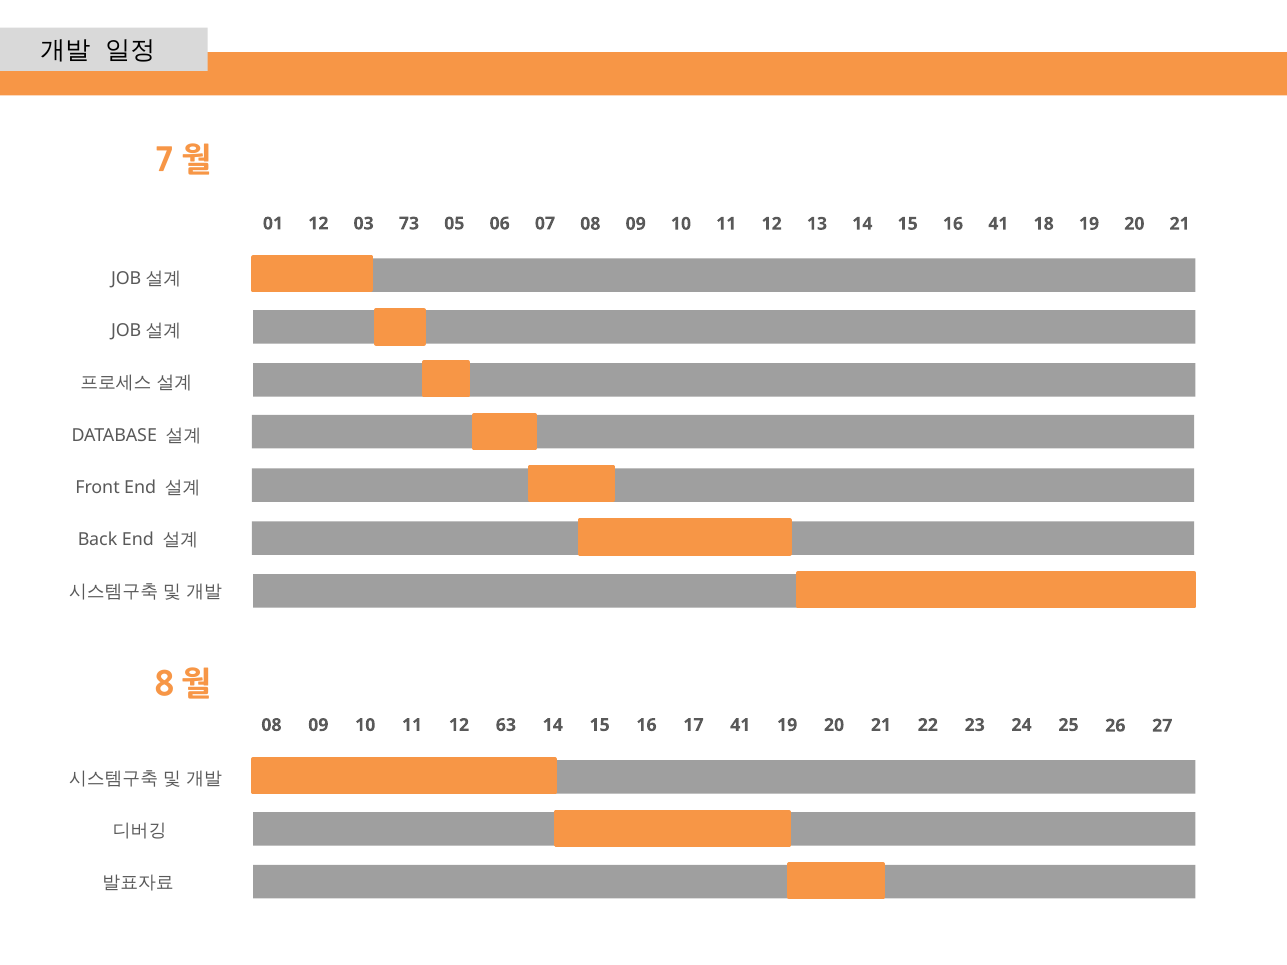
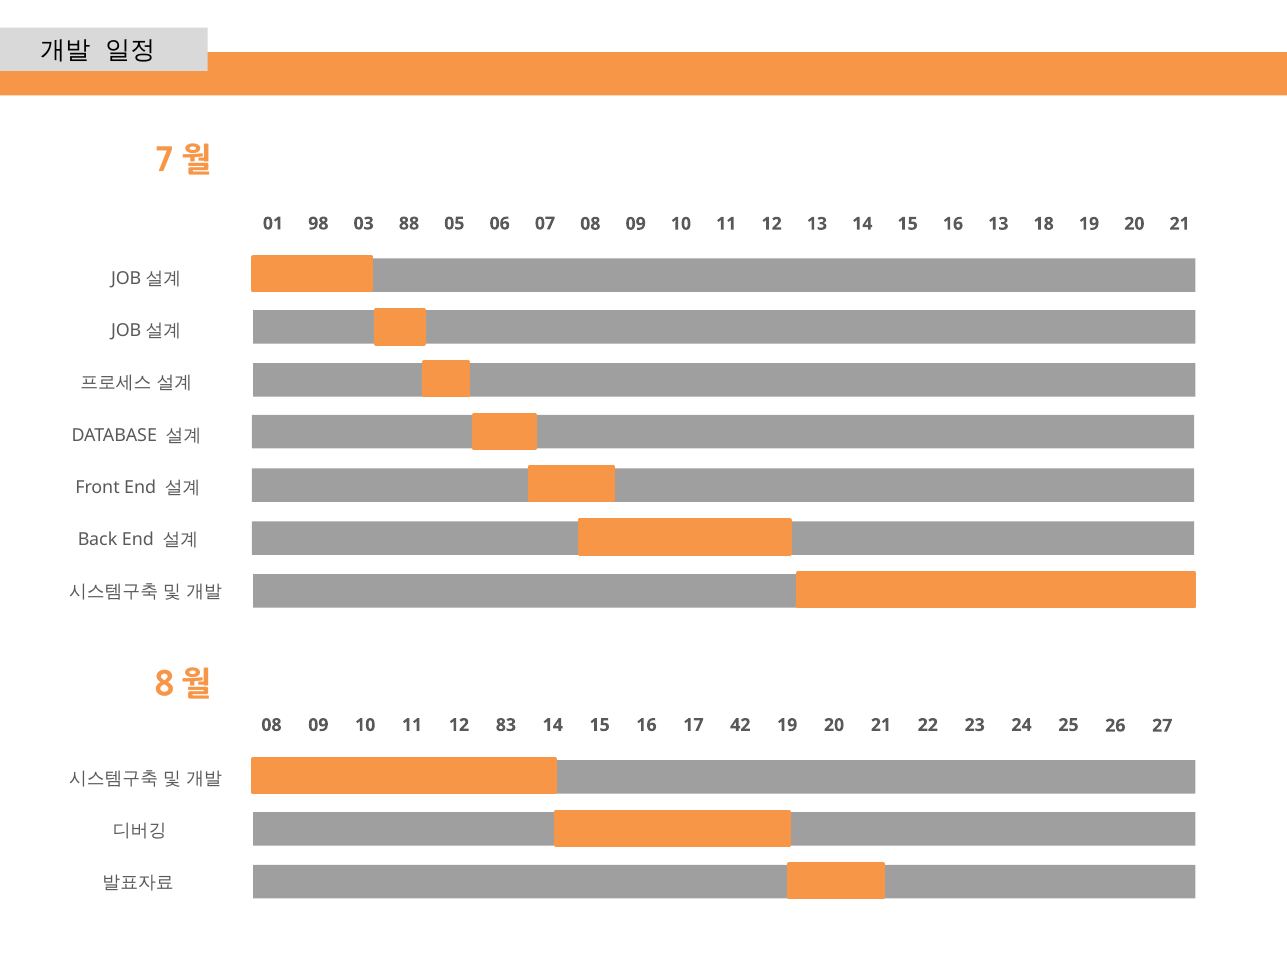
01 12: 12 -> 98
73: 73 -> 88
16 41: 41 -> 13
63: 63 -> 83
17 41: 41 -> 42
